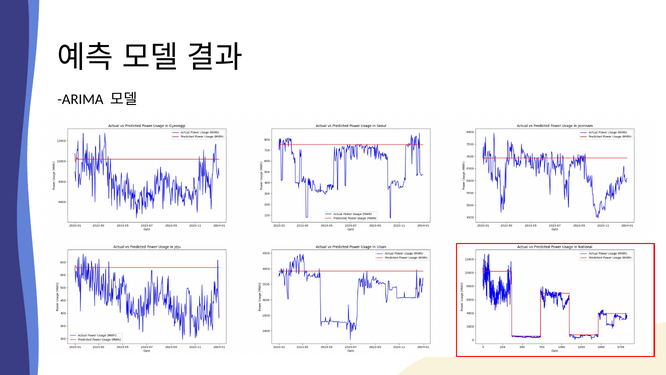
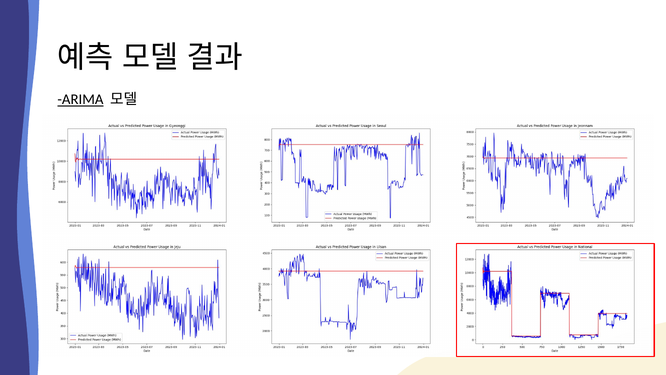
ARIMA underline: none -> present
